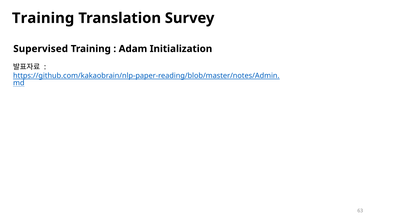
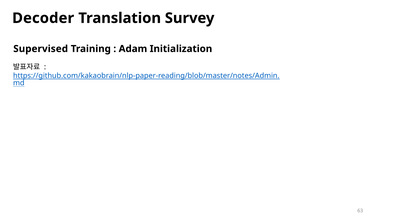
Training at (43, 18): Training -> Decoder
